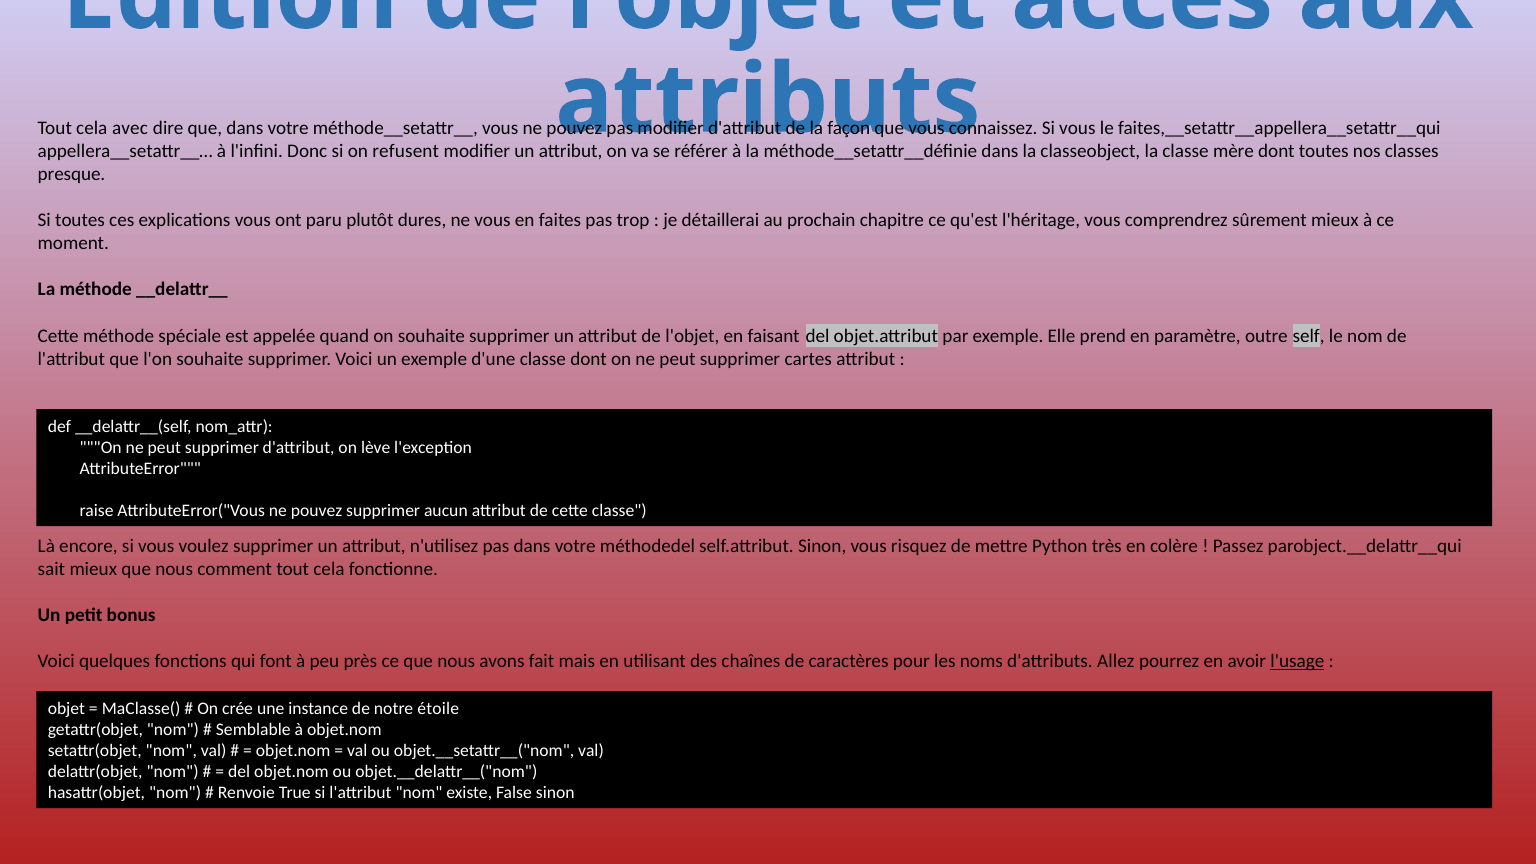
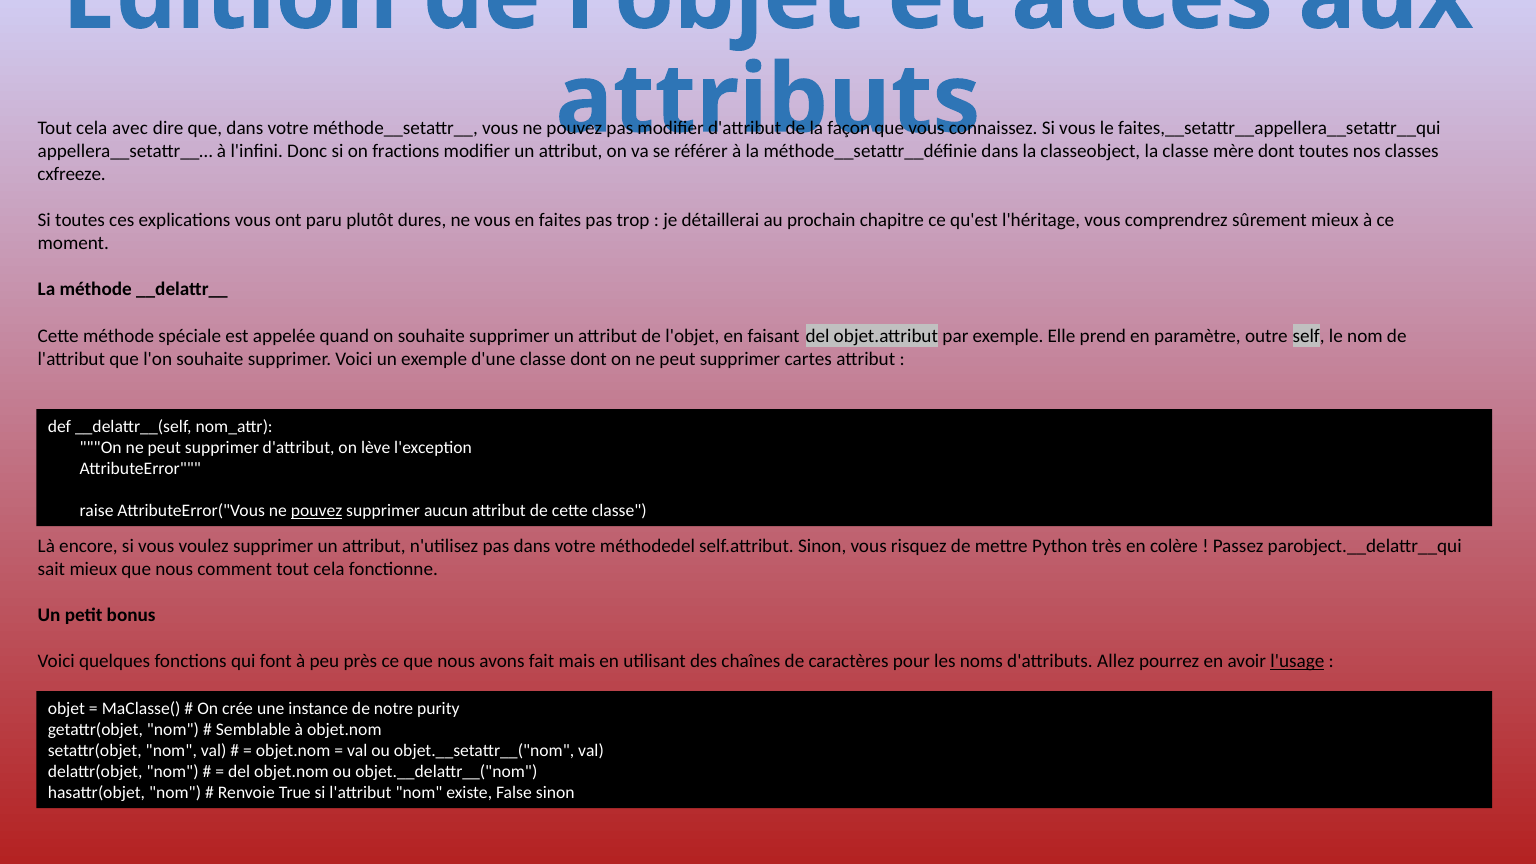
refusent: refusent -> fractions
presque: presque -> cxfreeze
pouvez at (317, 511) underline: none -> present
étoile: étoile -> purity
